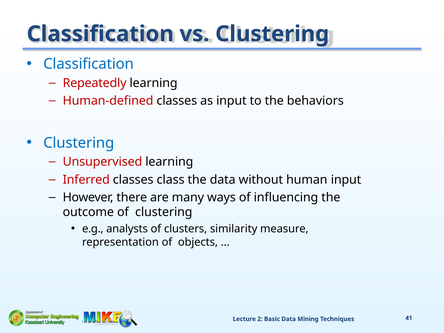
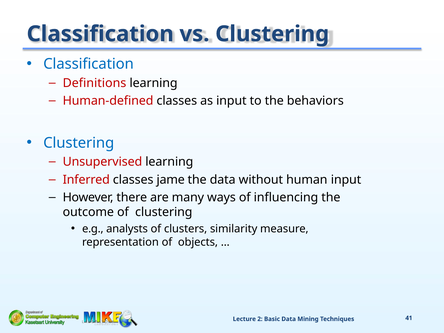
Repeatedly: Repeatedly -> Definitions
class: class -> jame
